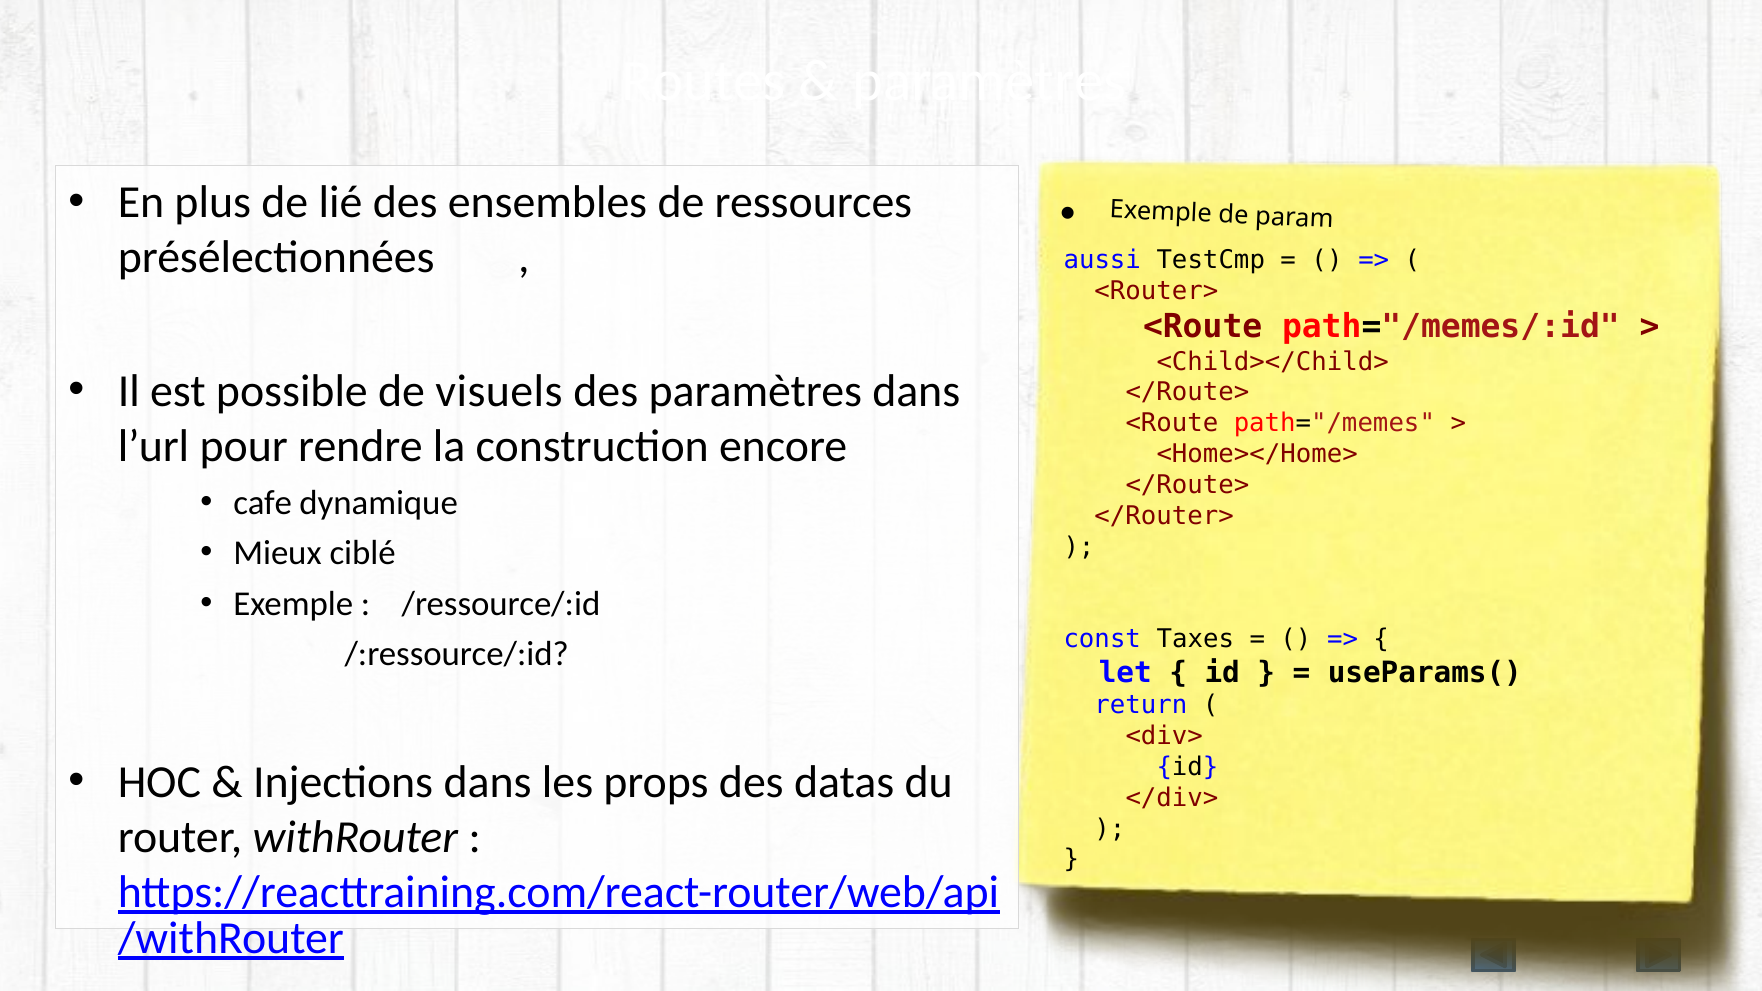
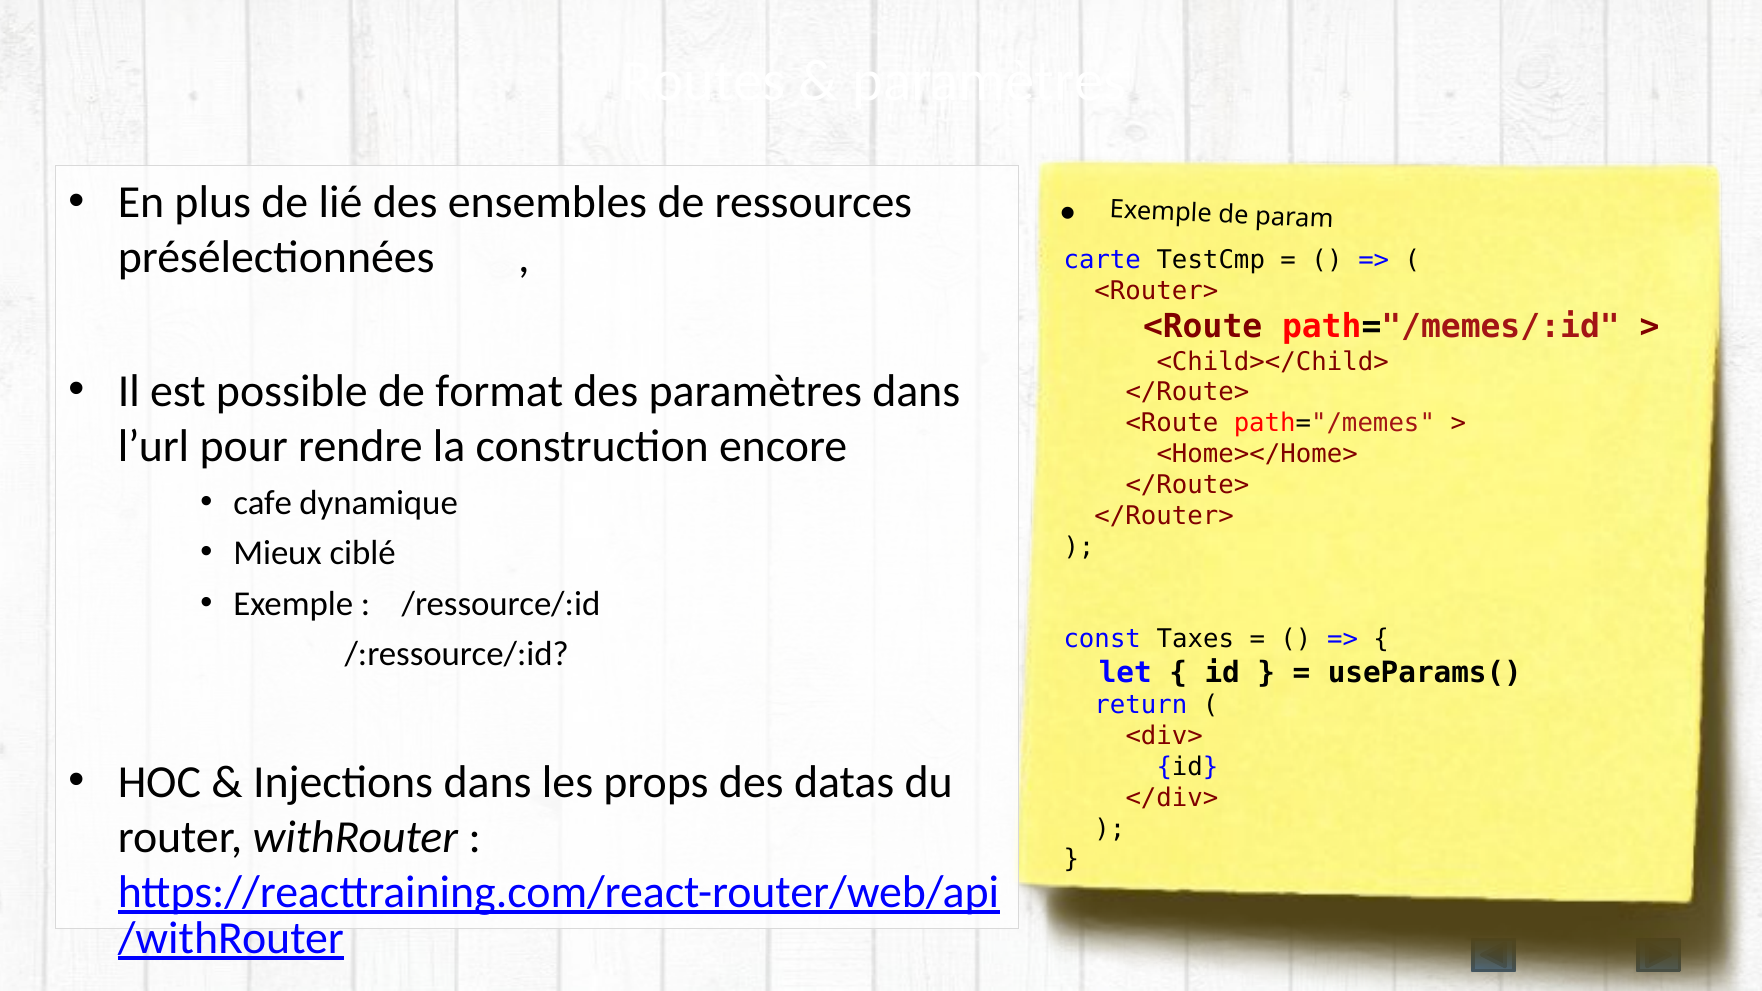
aussi: aussi -> carte
visuels: visuels -> format
